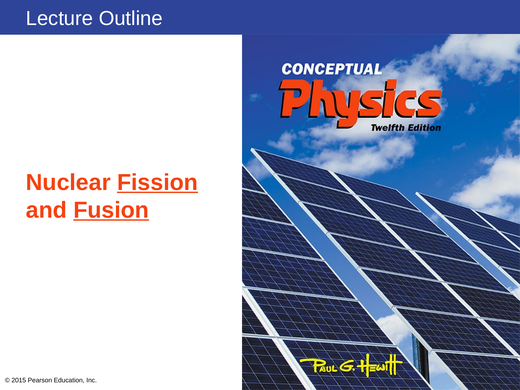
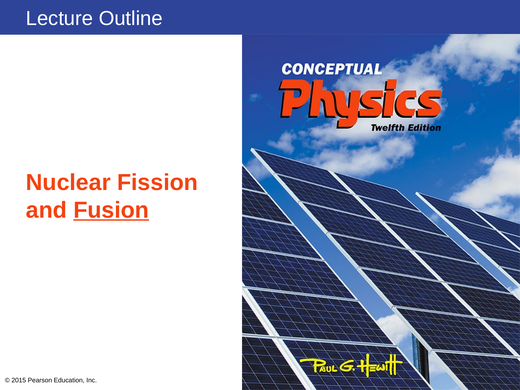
Fission underline: present -> none
